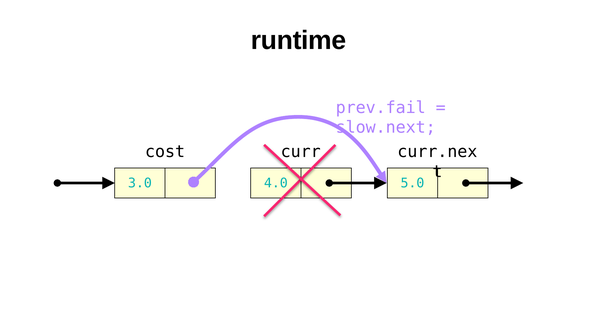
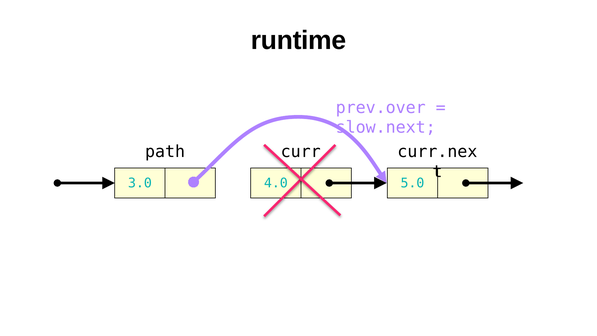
prev.fail: prev.fail -> prev.over
cost: cost -> path
